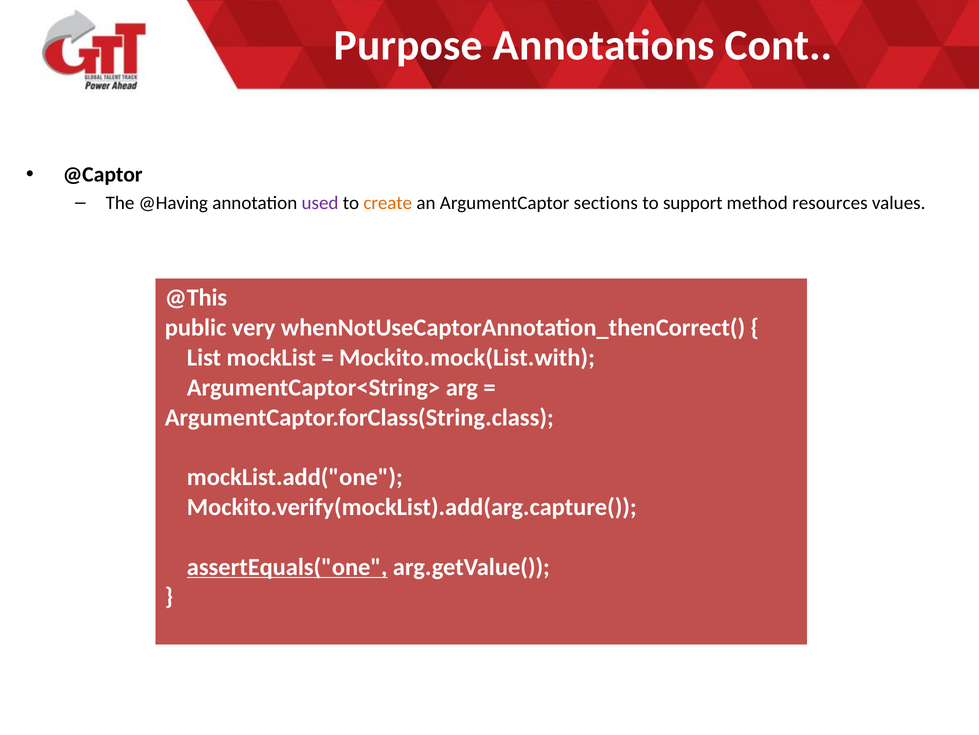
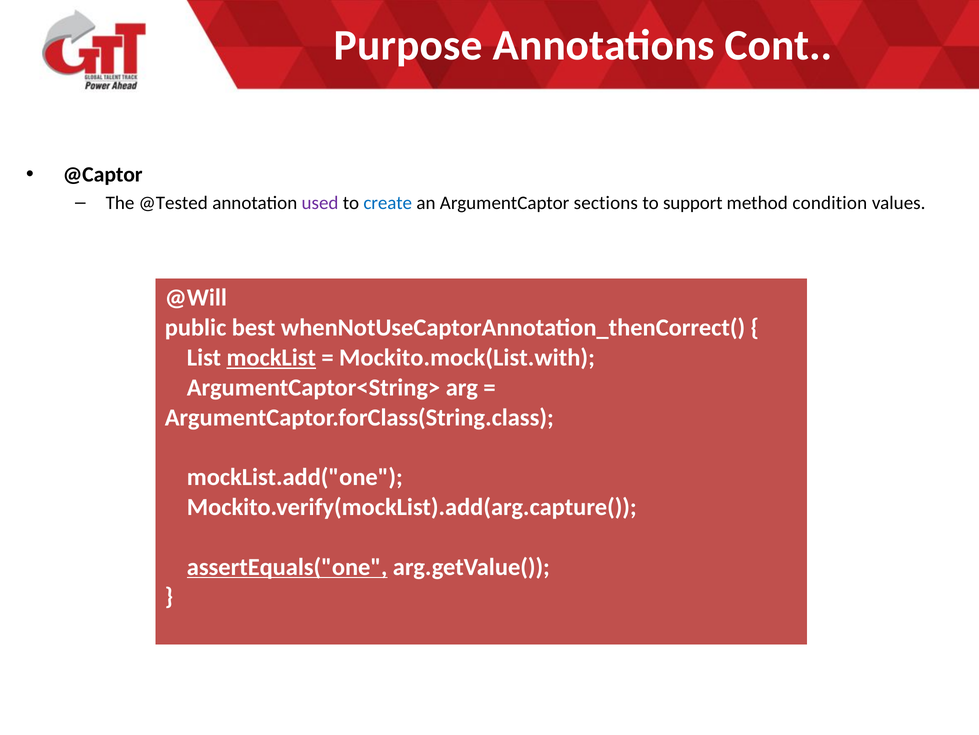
@Having: @Having -> @Tested
create colour: orange -> blue
resources: resources -> condition
@This: @This -> @Will
very: very -> best
mockList underline: none -> present
